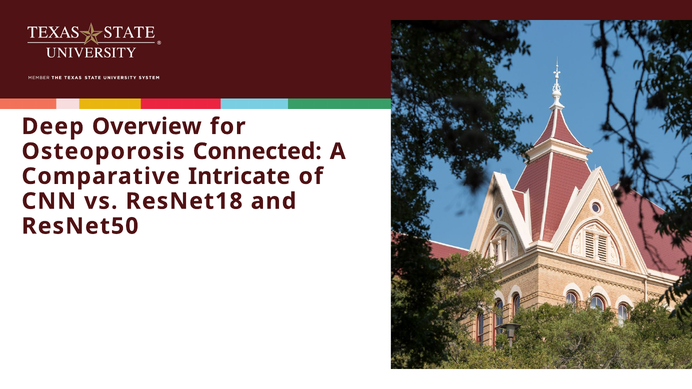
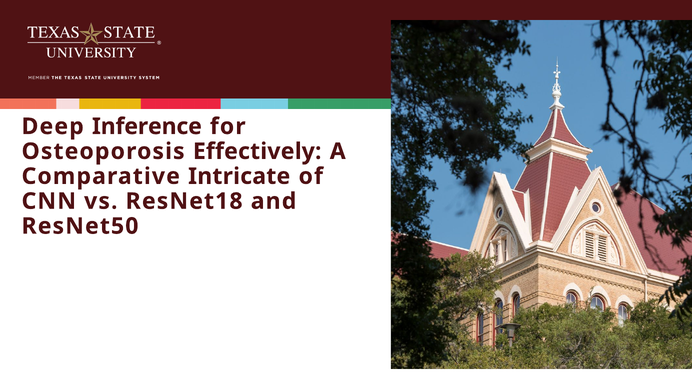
Overview: Overview -> Inference
Connected: Connected -> Effectively
